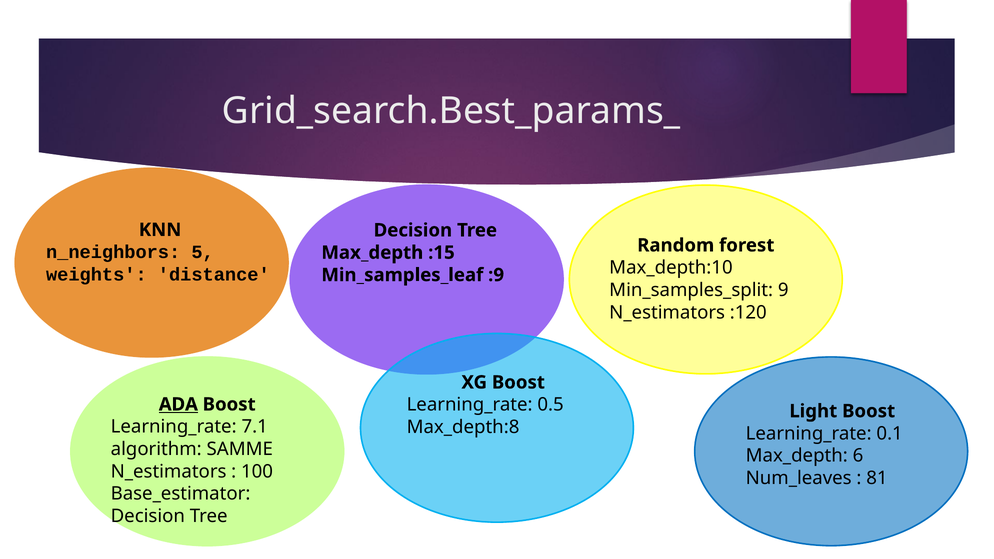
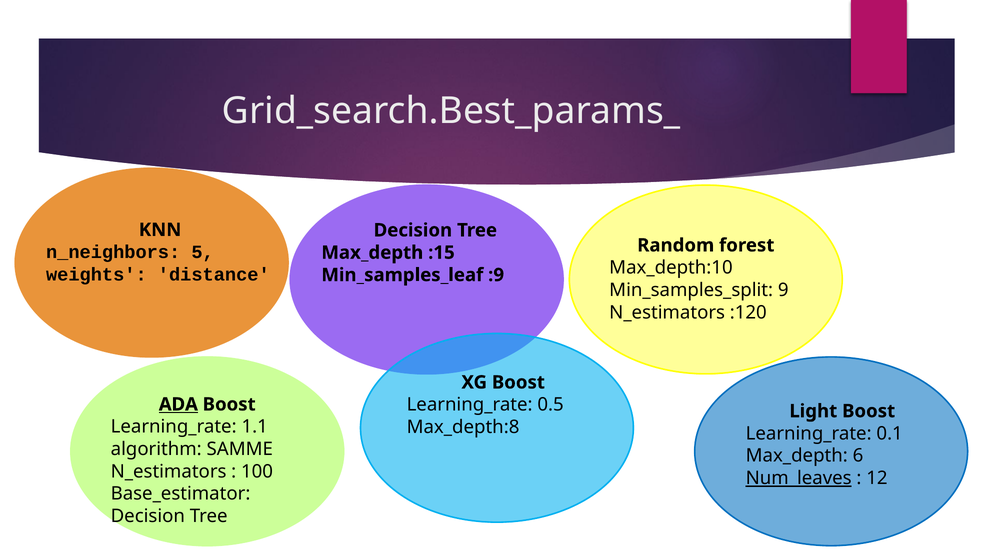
7.1: 7.1 -> 1.1
Num_leaves underline: none -> present
81: 81 -> 12
